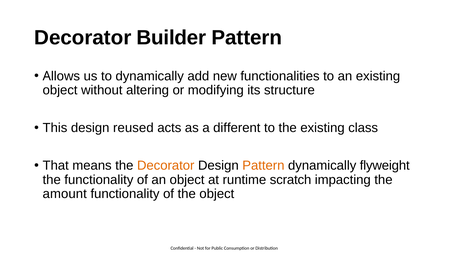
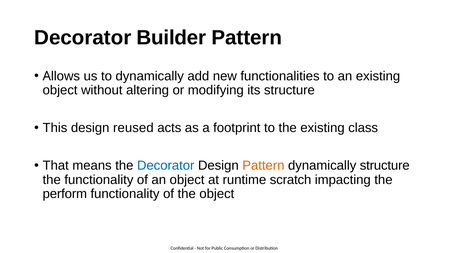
different: different -> footprint
Decorator at (166, 165) colour: orange -> blue
dynamically flyweight: flyweight -> structure
amount: amount -> perform
